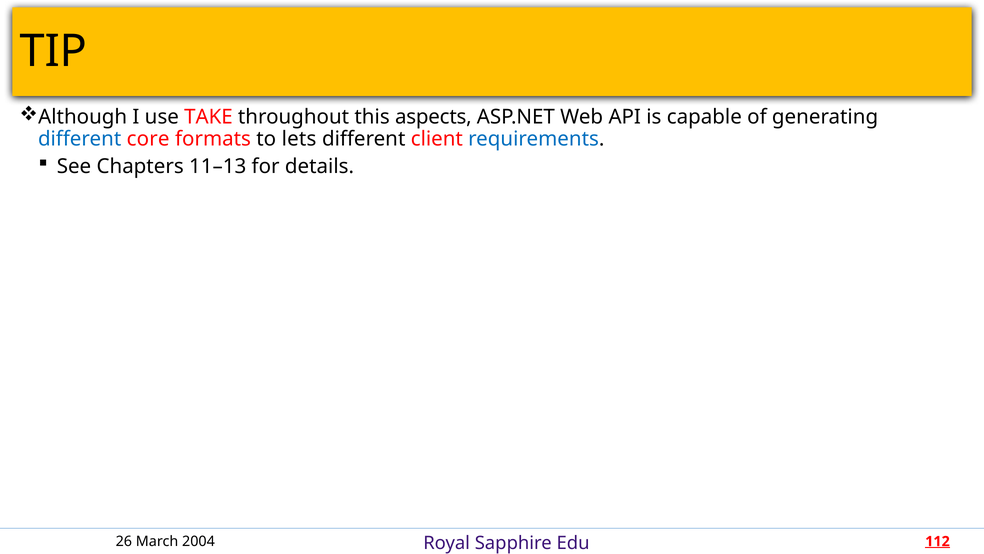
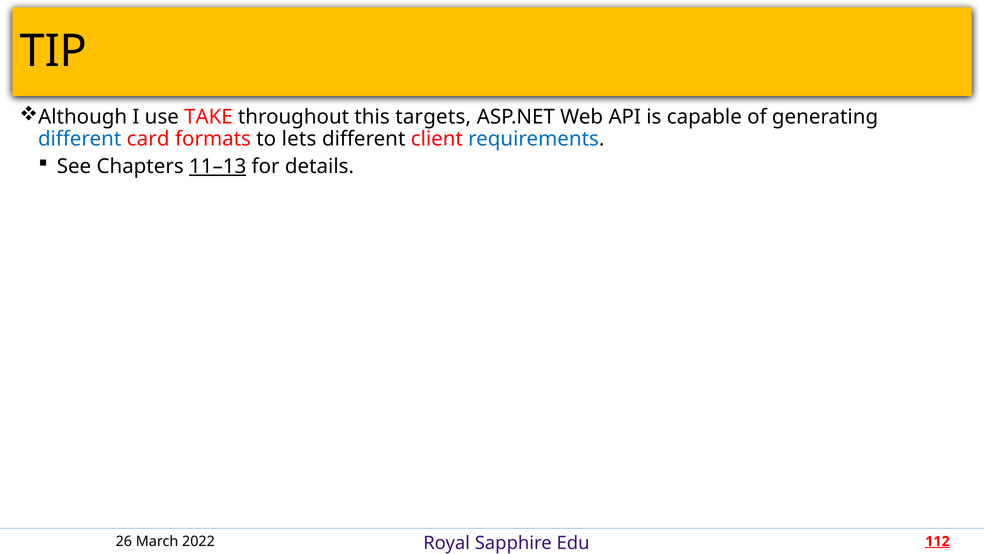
aspects: aspects -> targets
core: core -> card
11–13 underline: none -> present
2004: 2004 -> 2022
